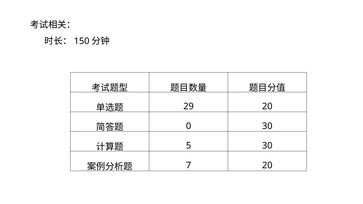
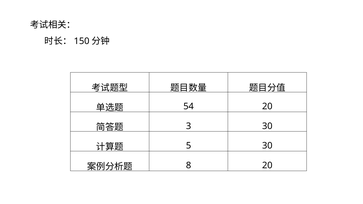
29: 29 -> 54
0: 0 -> 3
7: 7 -> 8
